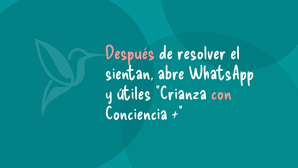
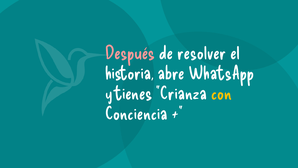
sientan: sientan -> historia
útiles: útiles -> tienes
con colour: pink -> yellow
